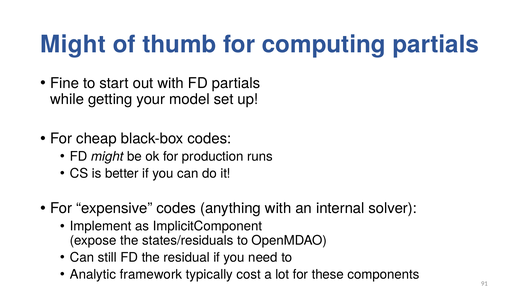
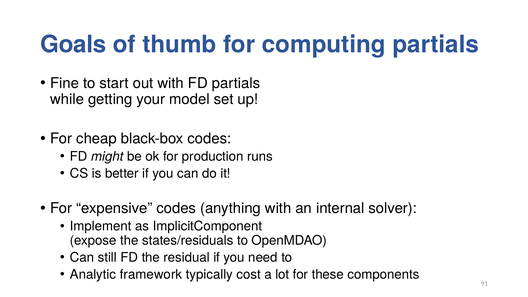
Might at (73, 44): Might -> Goals
